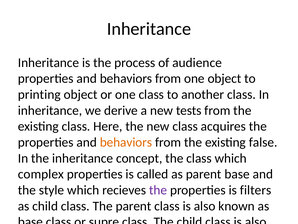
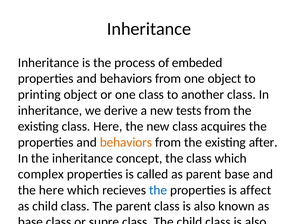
audience: audience -> embeded
false: false -> after
the style: style -> here
the at (158, 190) colour: purple -> blue
filters: filters -> affect
